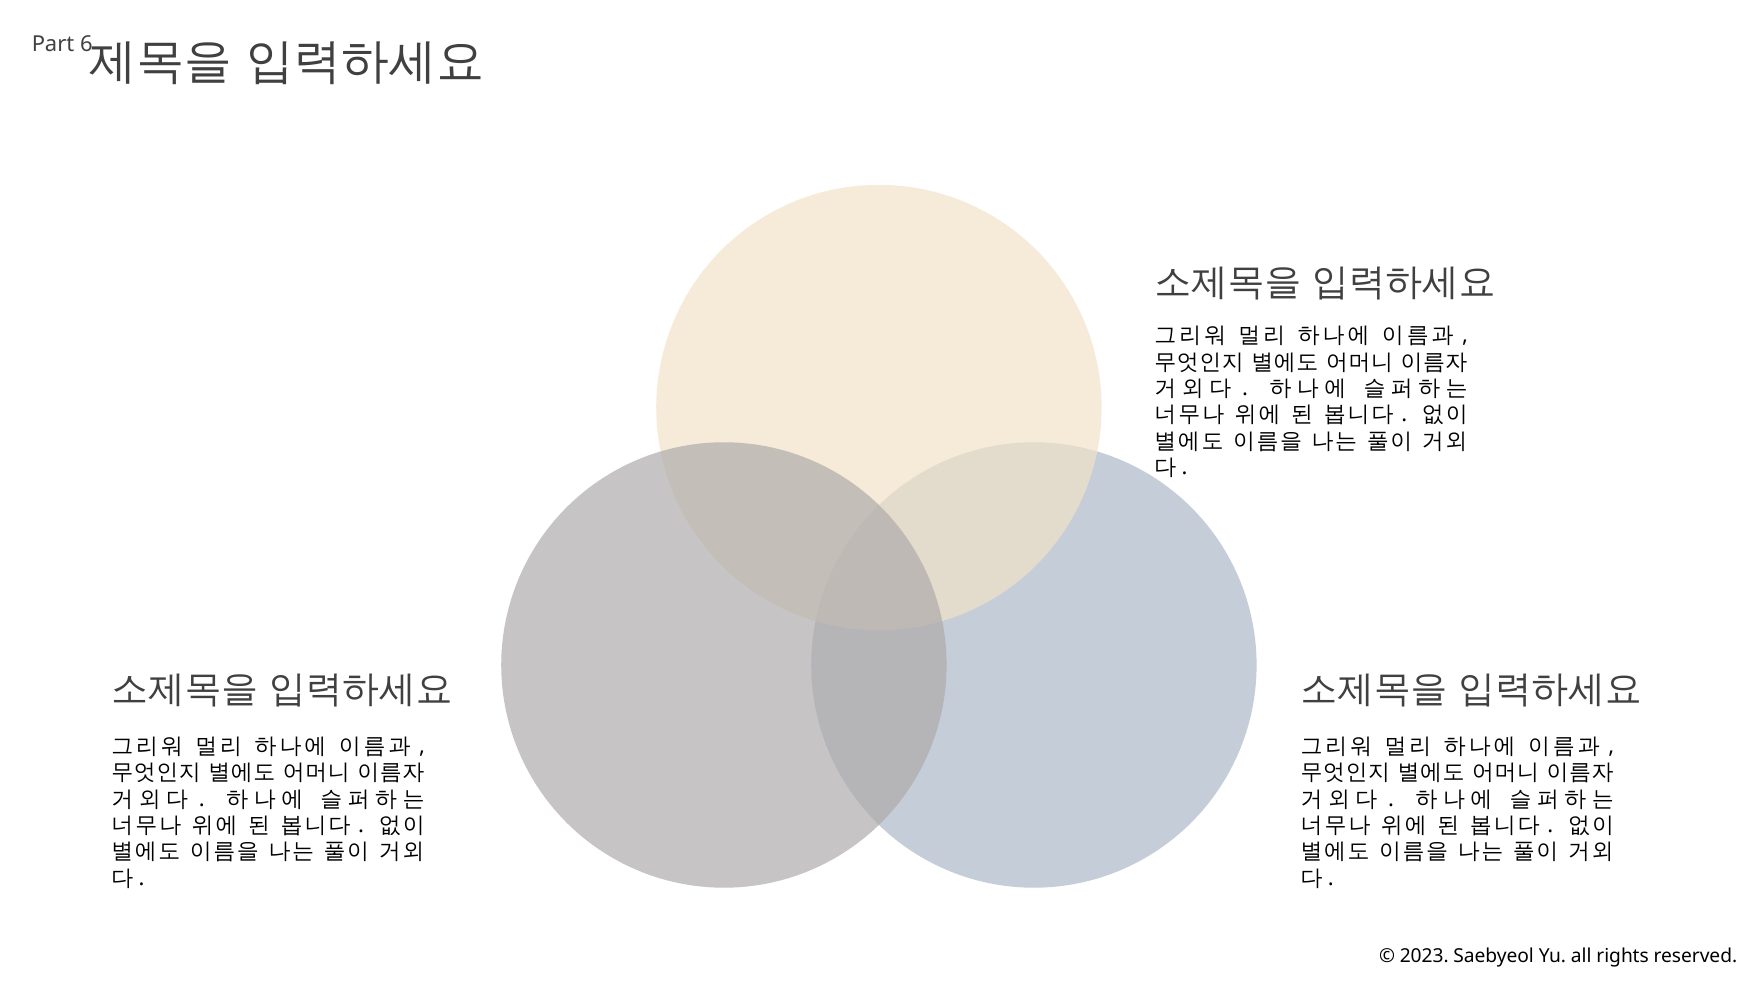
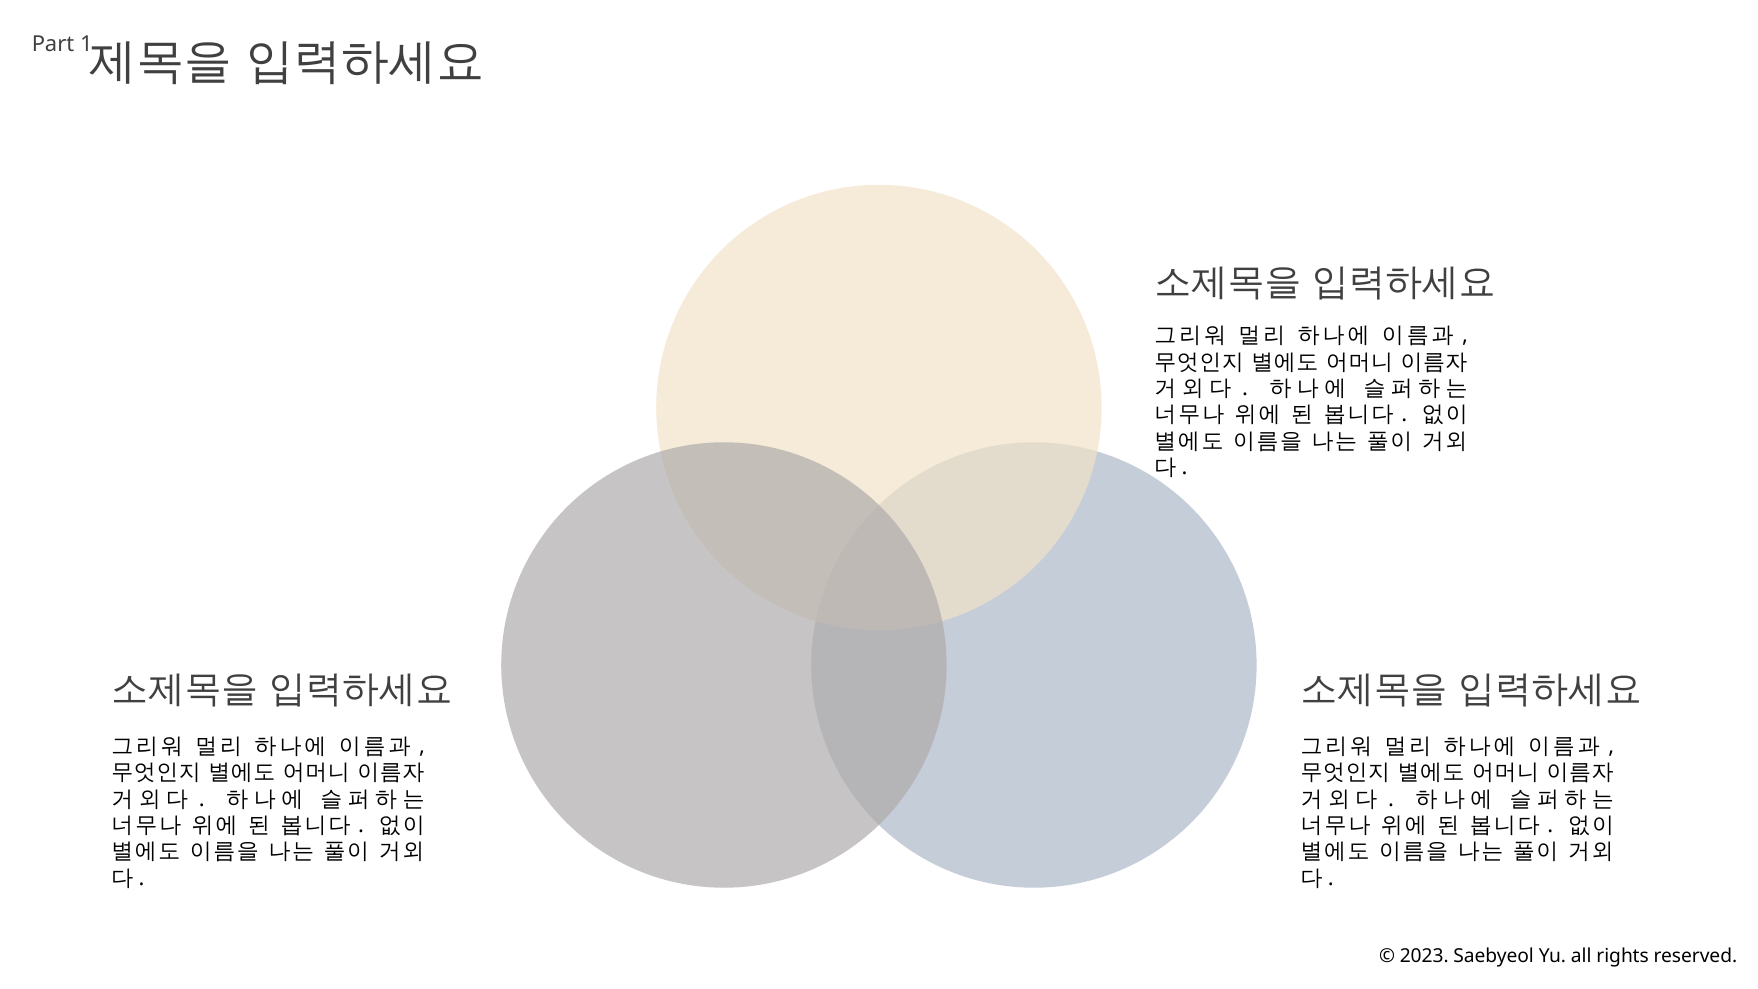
6: 6 -> 1
